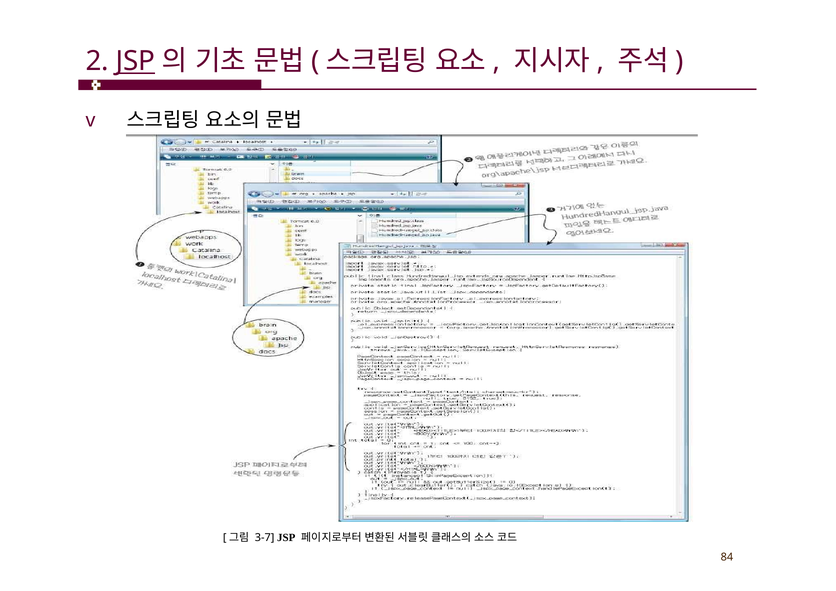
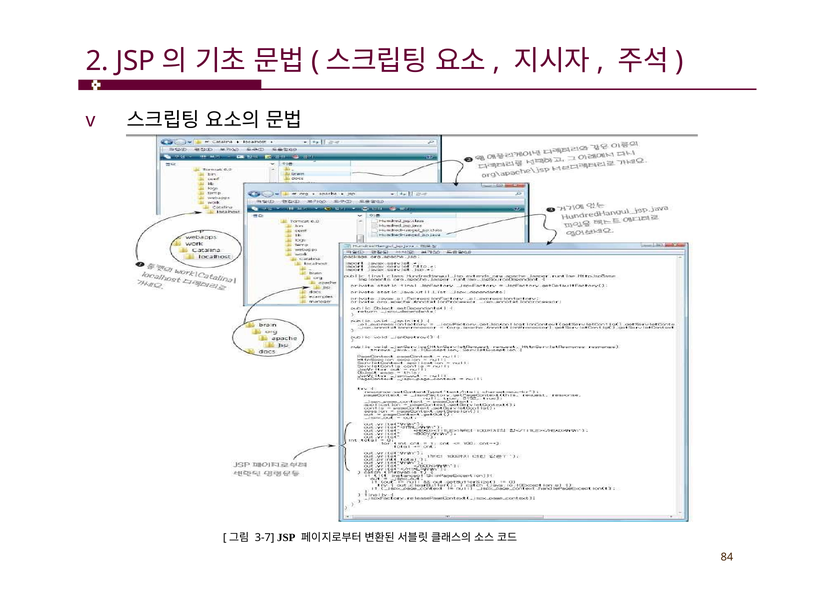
JSP at (136, 61) underline: present -> none
